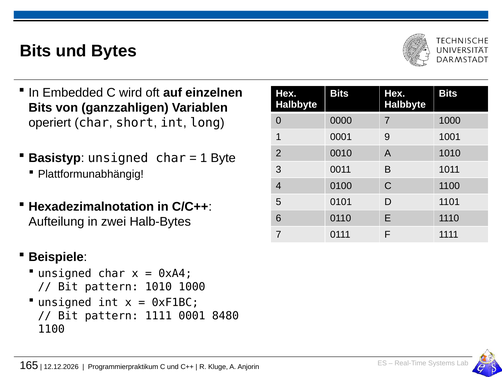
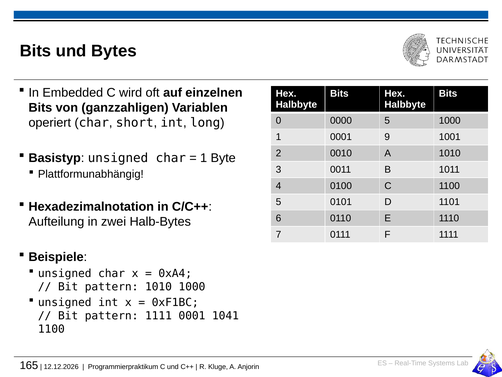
0000 7: 7 -> 5
8480: 8480 -> 1041
